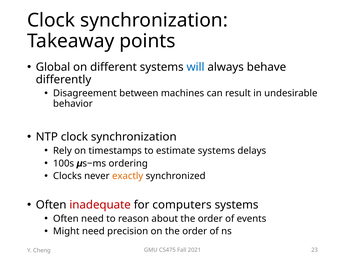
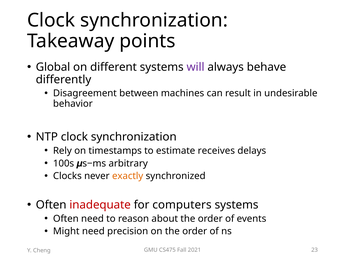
will colour: blue -> purple
estimate systems: systems -> receives
ordering: ordering -> arbitrary
